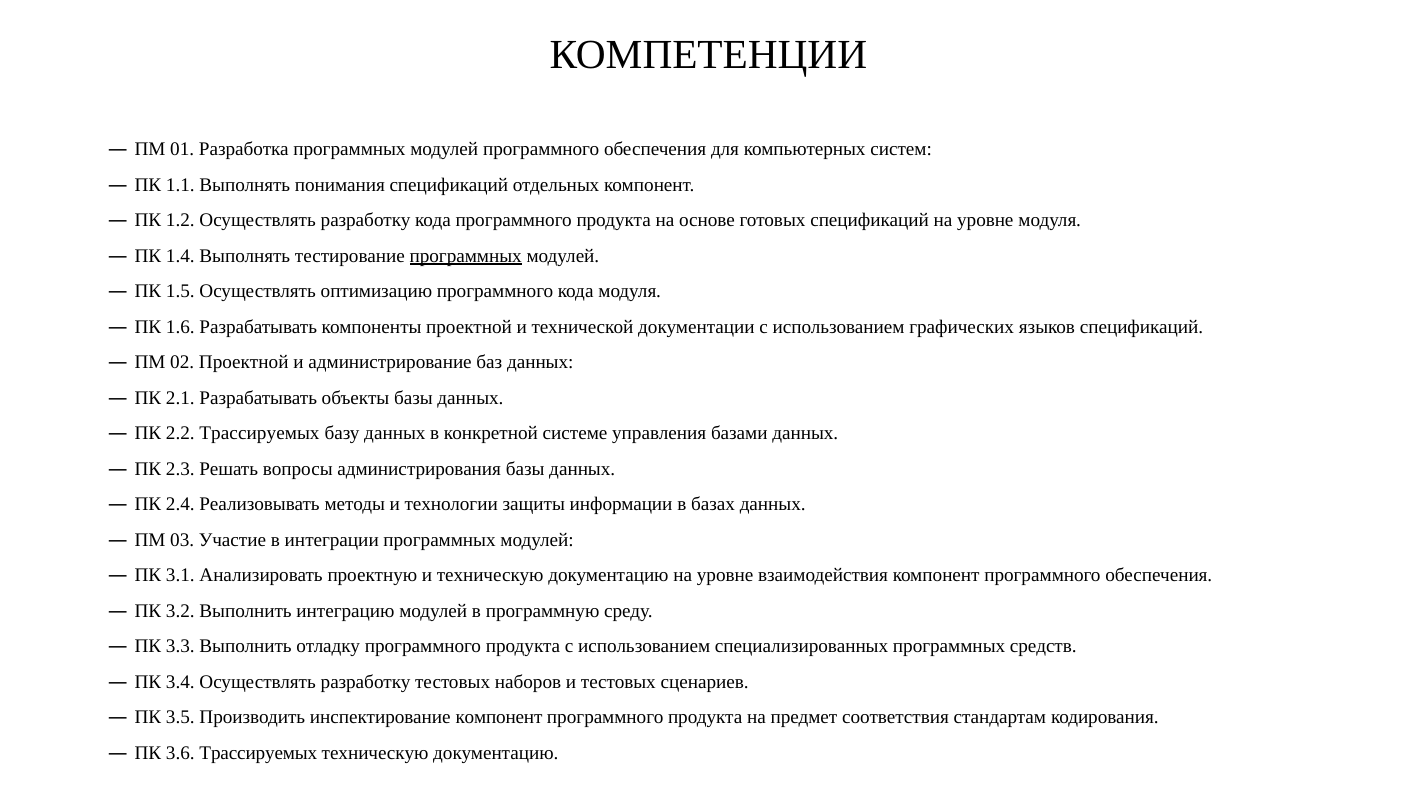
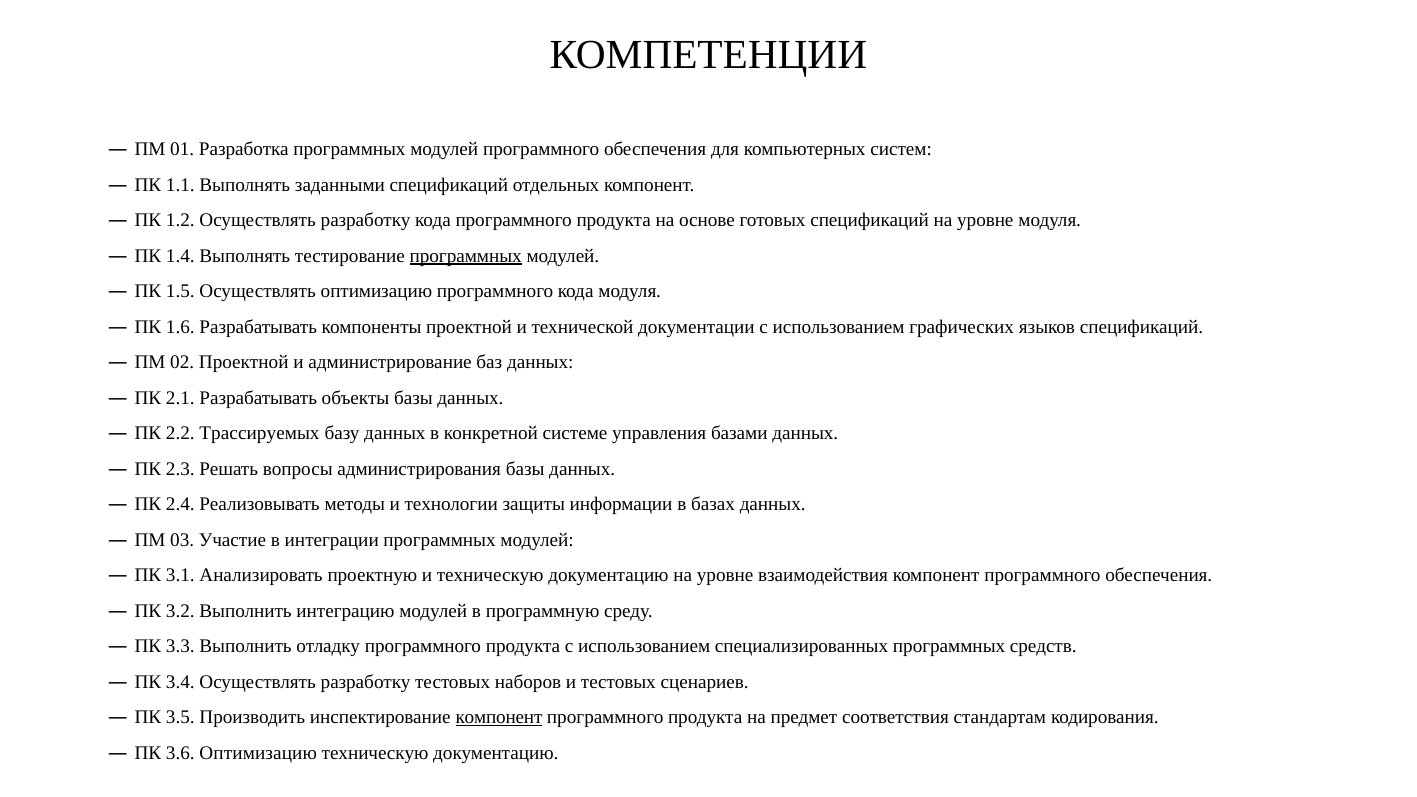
понимания: понимания -> заданными
компонент at (499, 718) underline: none -> present
3.6 Трассируемых: Трассируемых -> Оптимизацию
